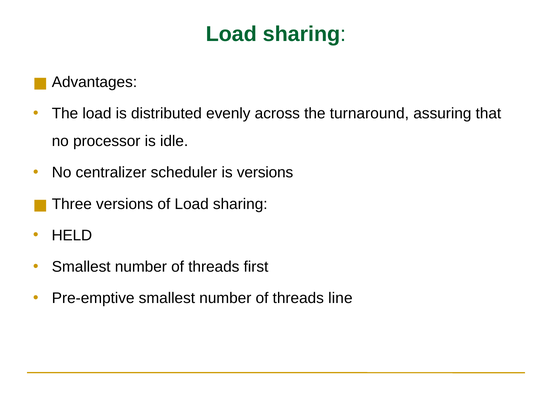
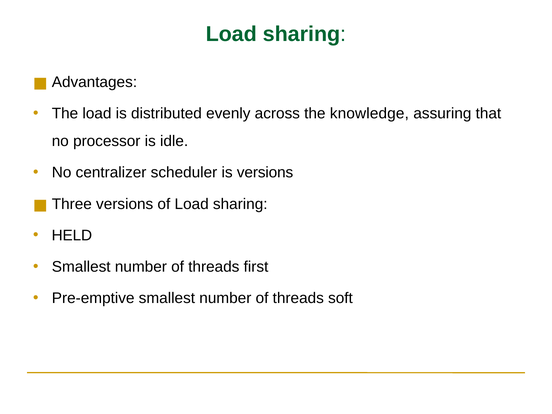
turnaround: turnaround -> knowledge
line: line -> soft
